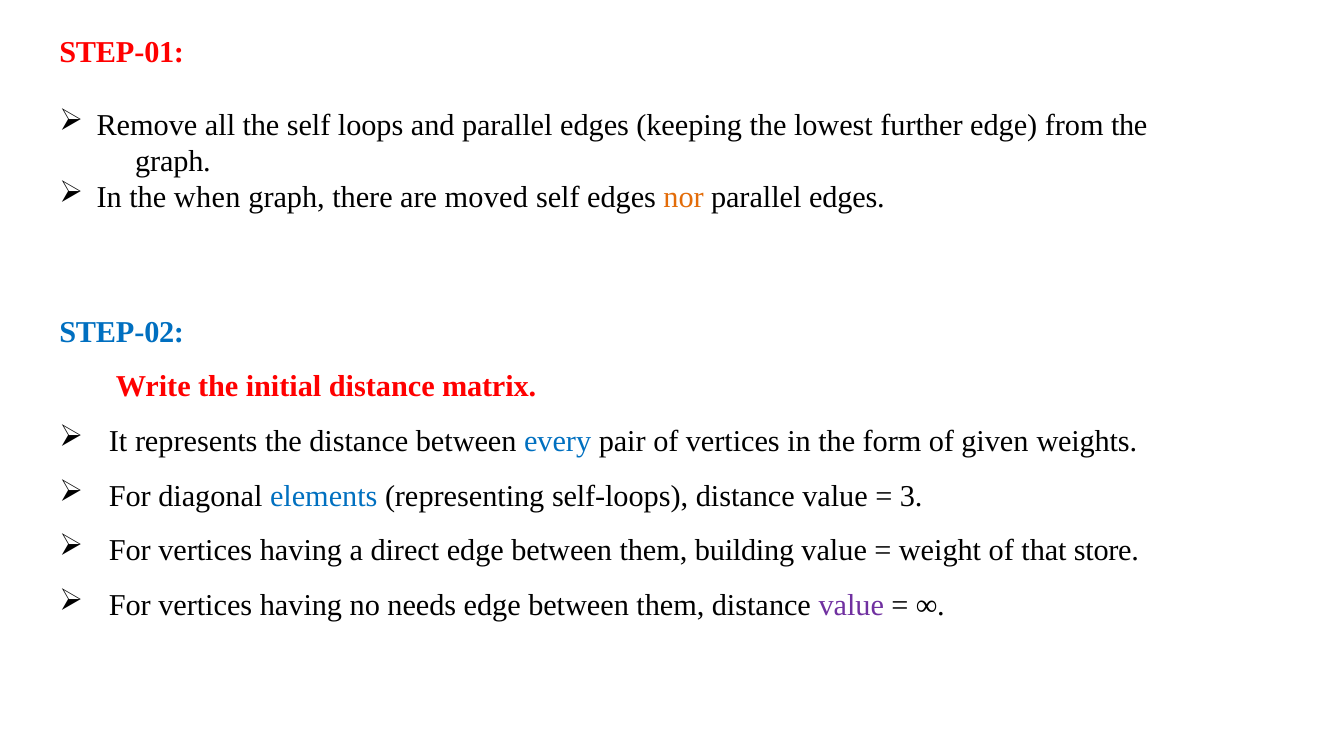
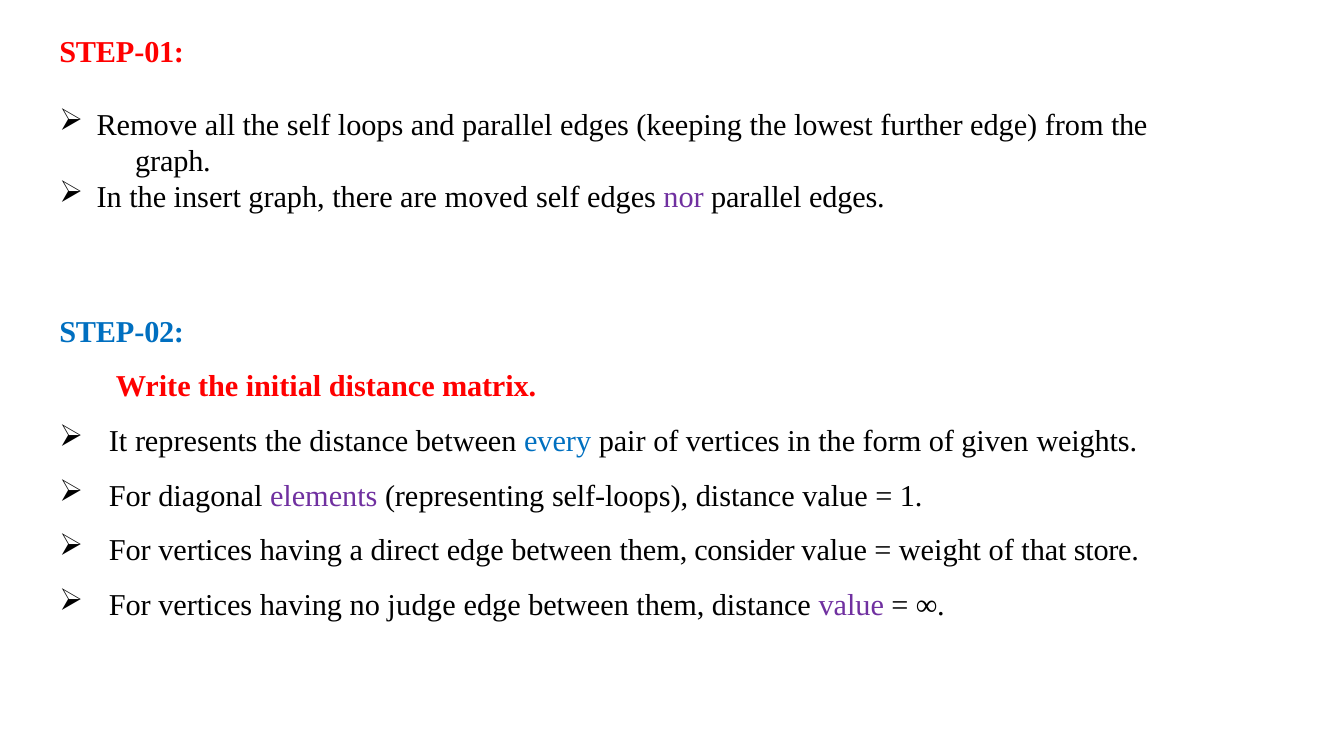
when: when -> insert
nor colour: orange -> purple
elements colour: blue -> purple
3: 3 -> 1
building: building -> consider
needs: needs -> judge
